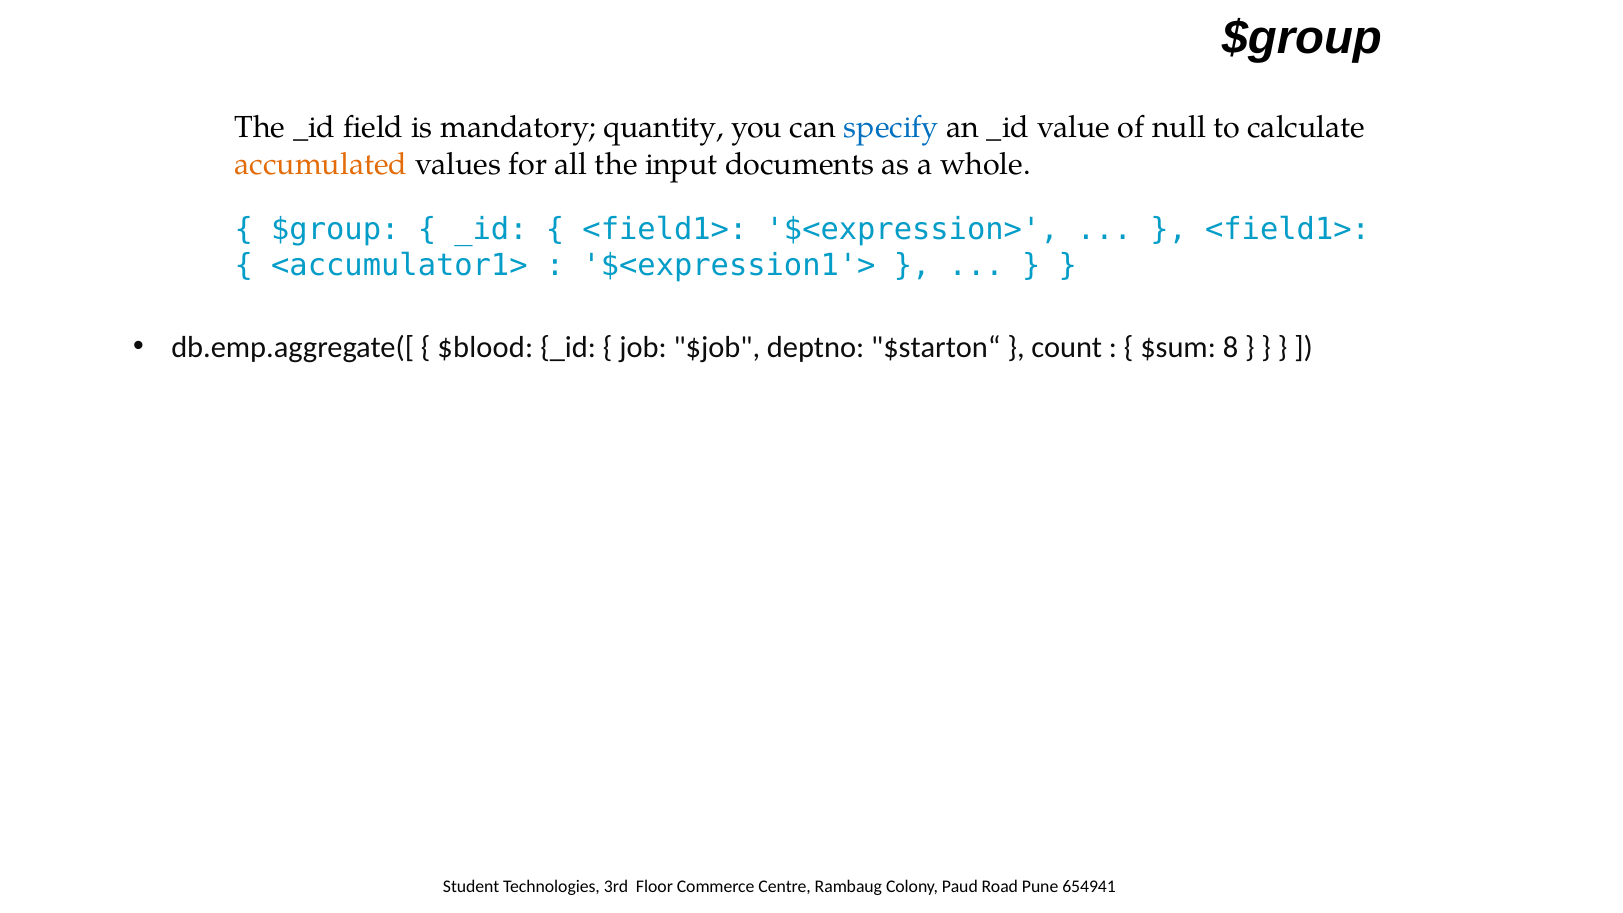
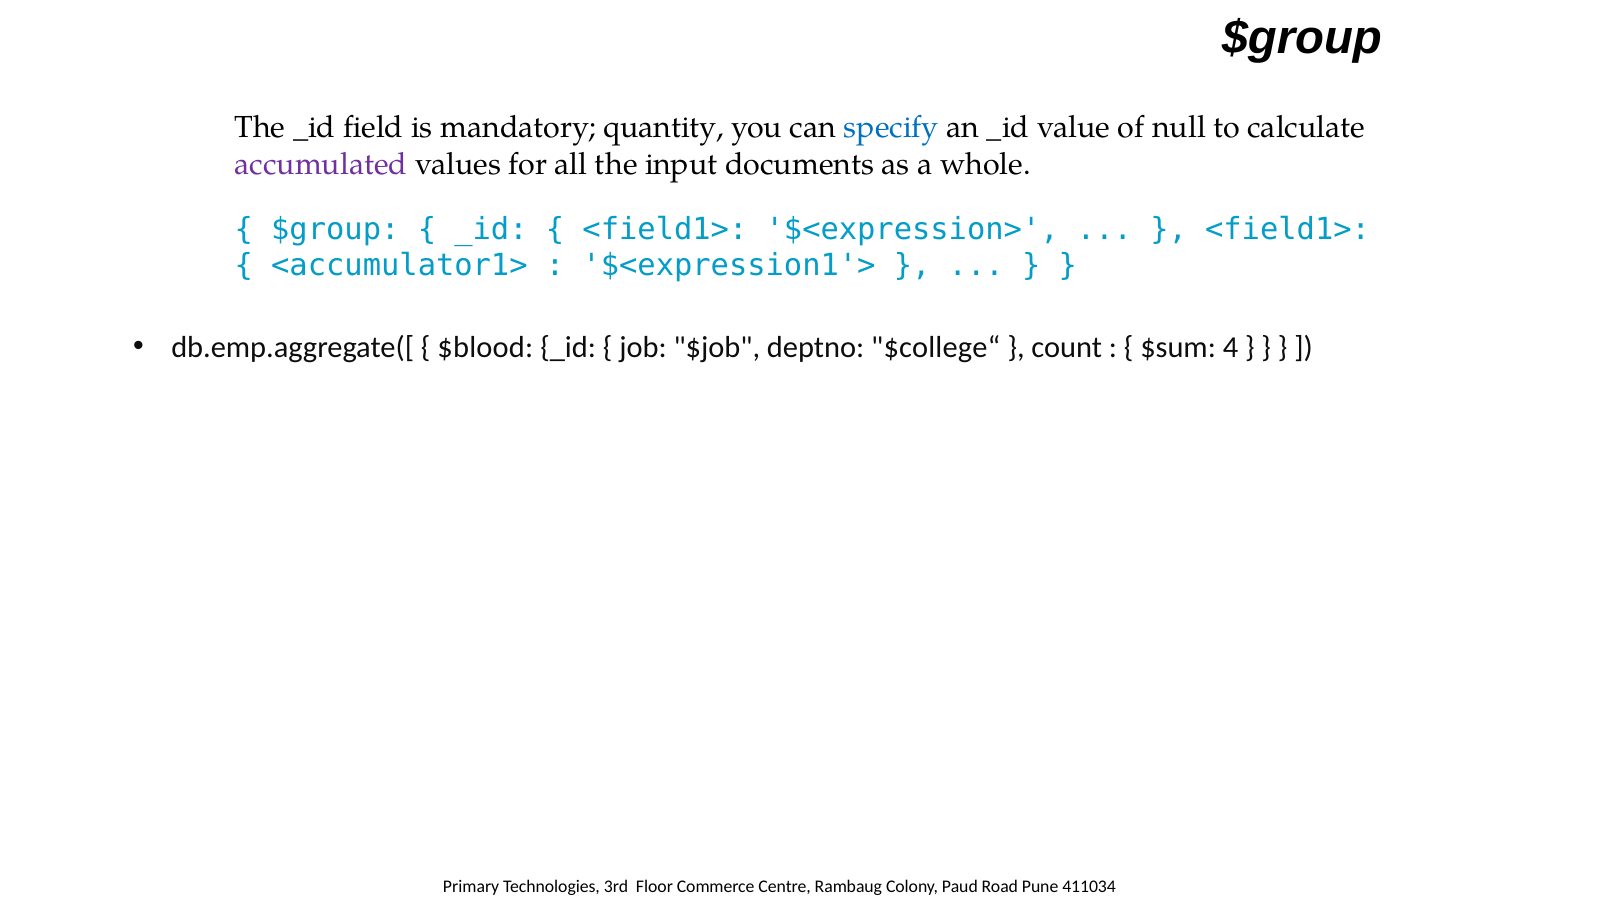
accumulated colour: orange -> purple
$starton“: $starton“ -> $college“
8: 8 -> 4
Student: Student -> Primary
654941: 654941 -> 411034
